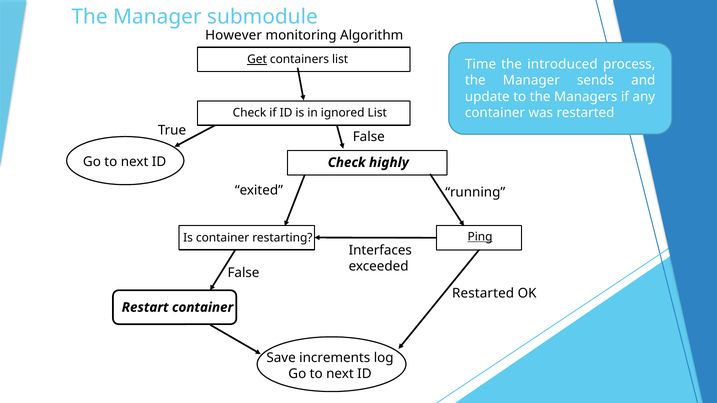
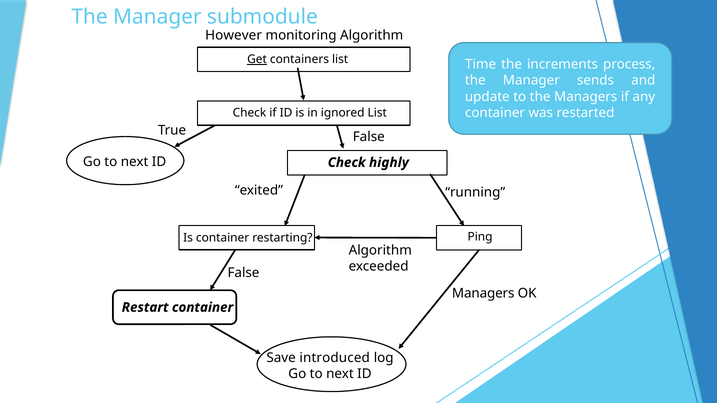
introduced: introduced -> increments
Ping underline: present -> none
Interfaces at (380, 250): Interfaces -> Algorithm
Restarted at (483, 294): Restarted -> Managers
increments: increments -> introduced
